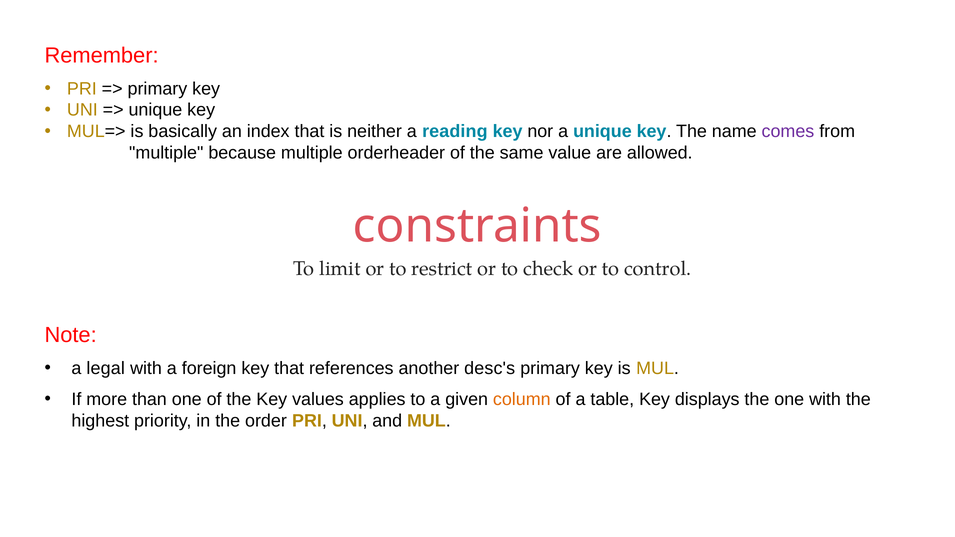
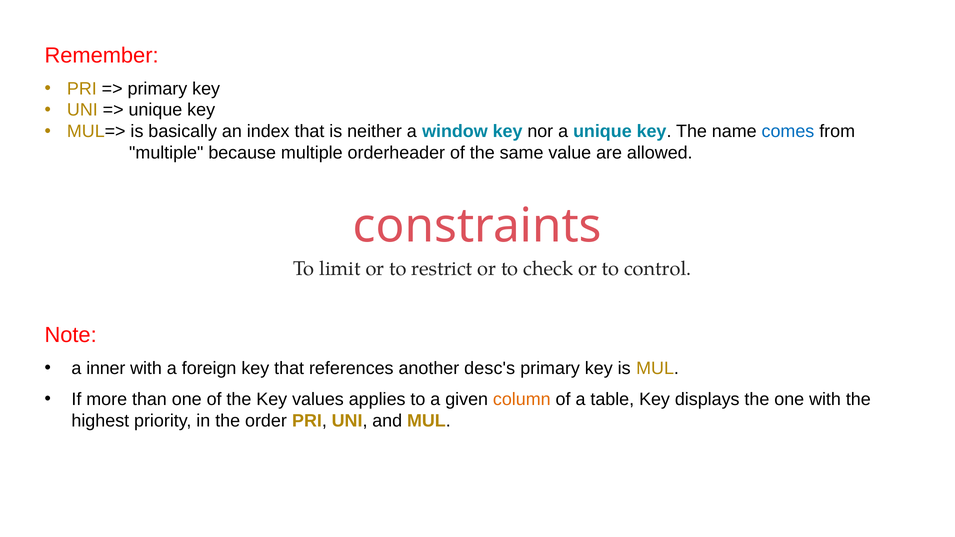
reading: reading -> window
comes colour: purple -> blue
legal: legal -> inner
